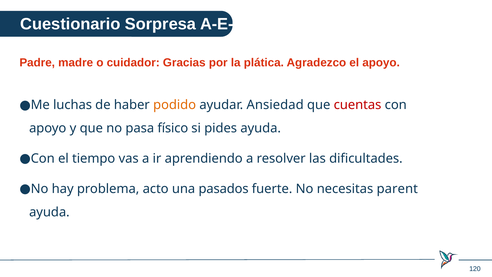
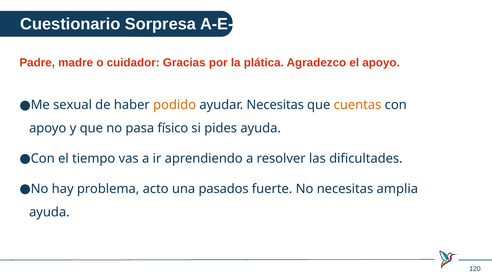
luchas: luchas -> sexual
ayudar Ansiedad: Ansiedad -> Necesitas
cuentas colour: red -> orange
parent: parent -> amplia
